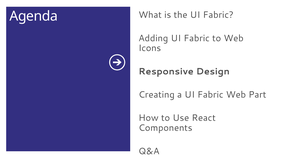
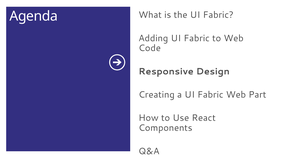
Icons: Icons -> Code
